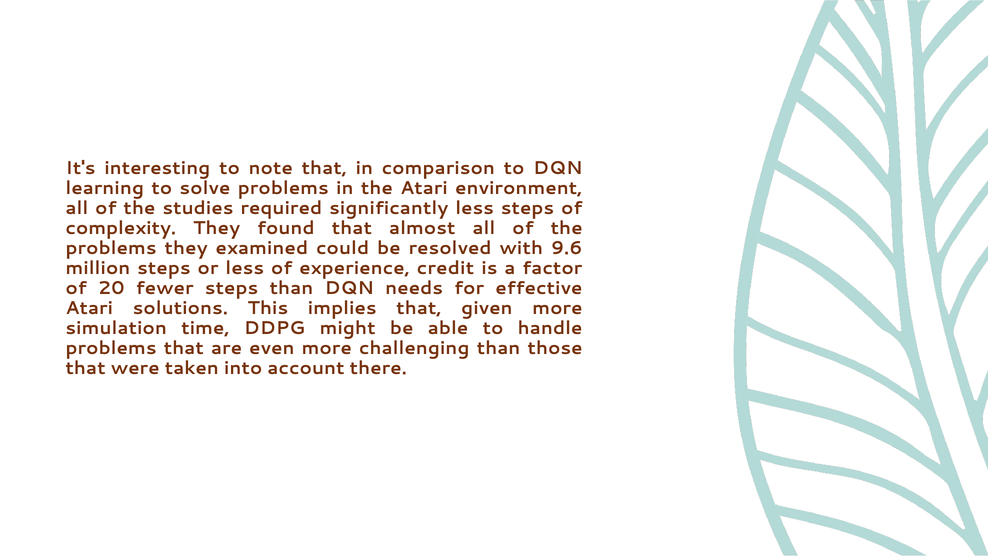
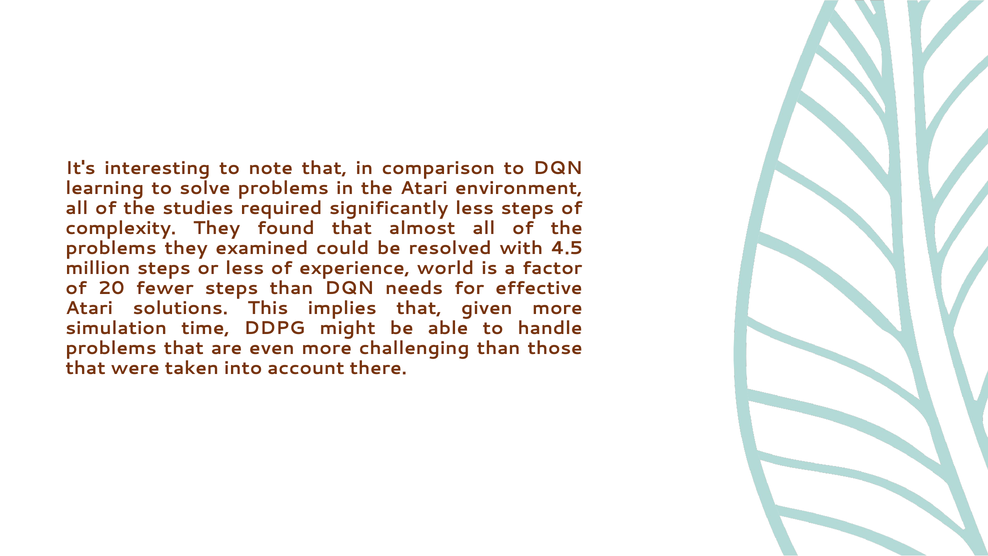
9.6: 9.6 -> 4.5
credit: credit -> world
